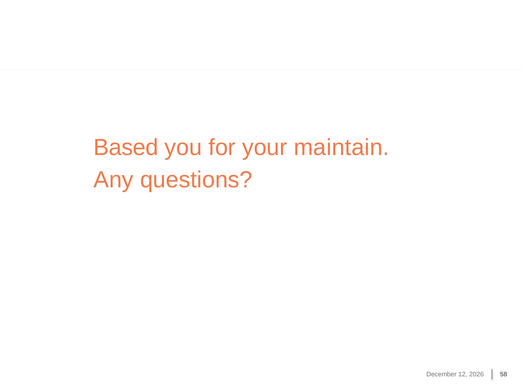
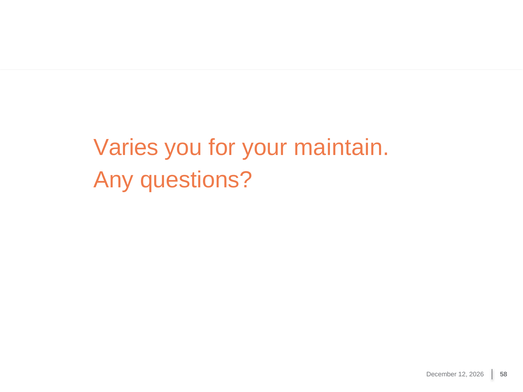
Based: Based -> Varies
